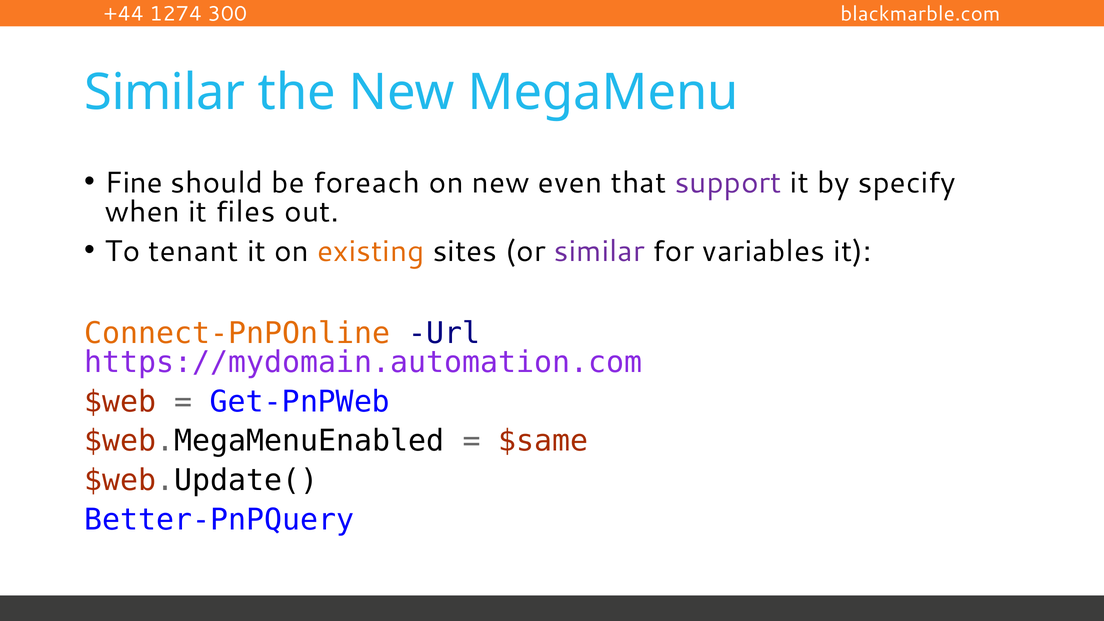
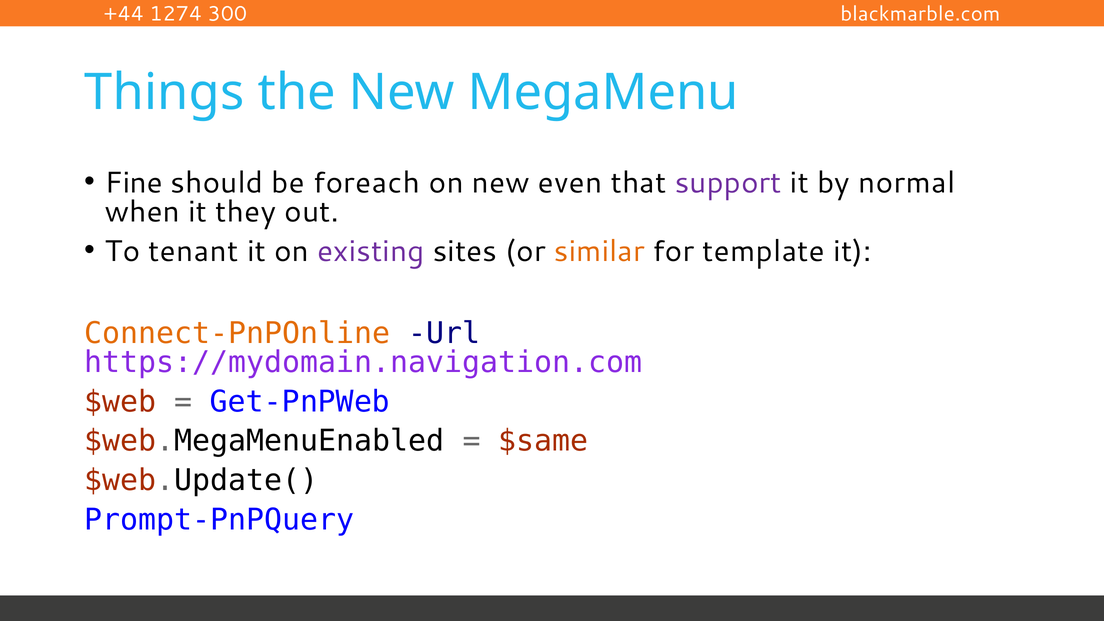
Similar at (165, 93): Similar -> Things
specify: specify -> normal
files: files -> they
existing colour: orange -> purple
similar at (599, 251) colour: purple -> orange
variables: variables -> template
https://mydomain.automation.com: https://mydomain.automation.com -> https://mydomain.navigation.com
Better-PnPQuery: Better-PnPQuery -> Prompt-PnPQuery
